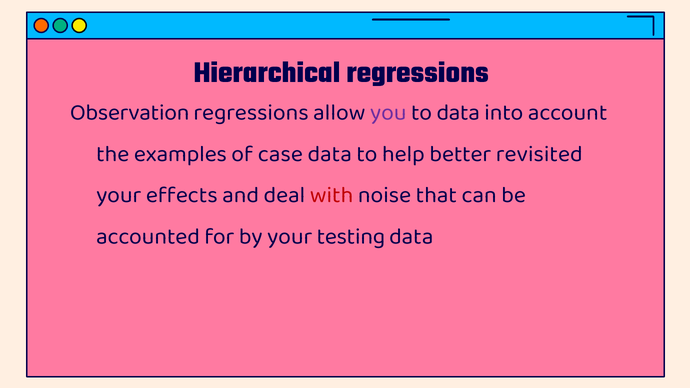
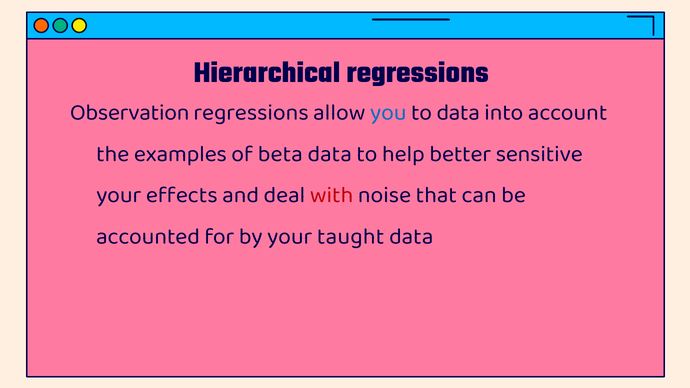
you colour: purple -> blue
case: case -> beta
revisited: revisited -> sensitive
testing: testing -> taught
